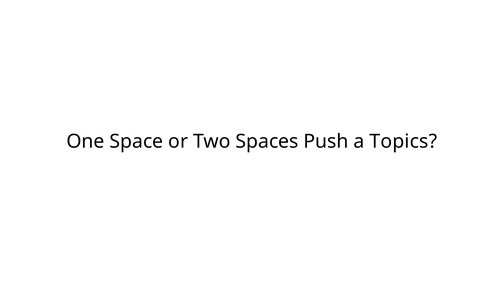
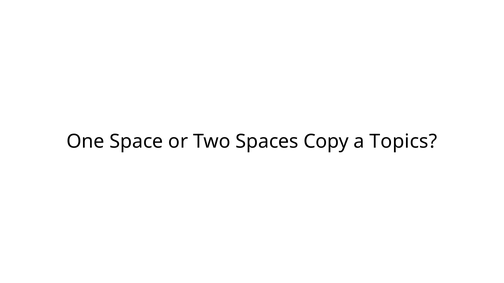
Push: Push -> Copy
